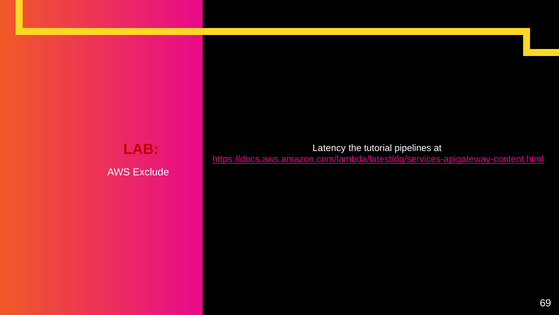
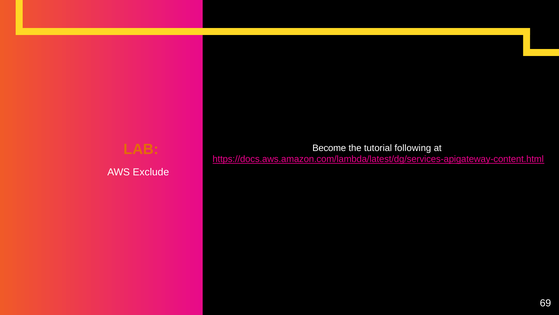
LAB colour: red -> orange
Latency: Latency -> Become
pipelines: pipelines -> following
